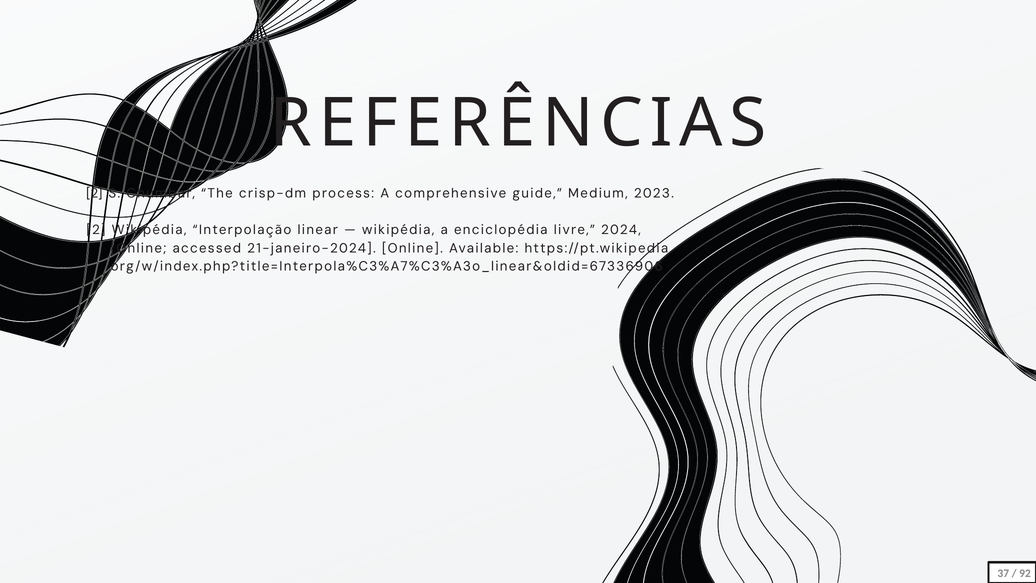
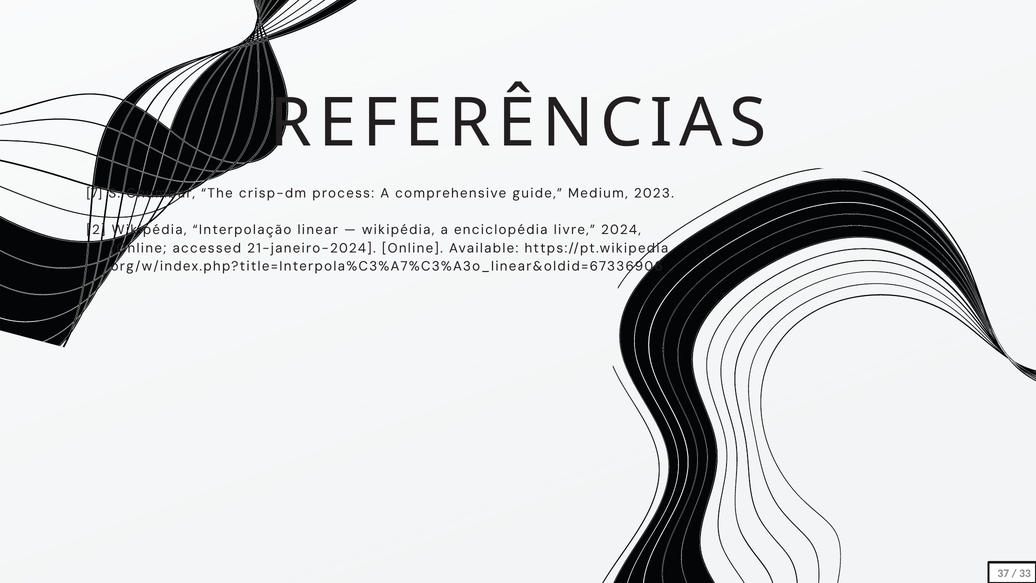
2 at (94, 193): 2 -> 7
92: 92 -> 33
